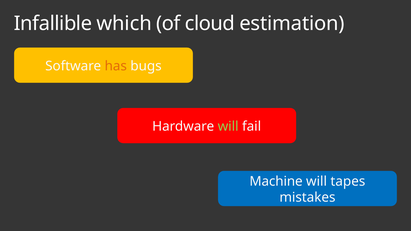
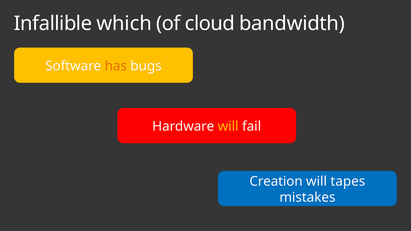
estimation: estimation -> bandwidth
will at (228, 127) colour: light green -> yellow
Machine: Machine -> Creation
